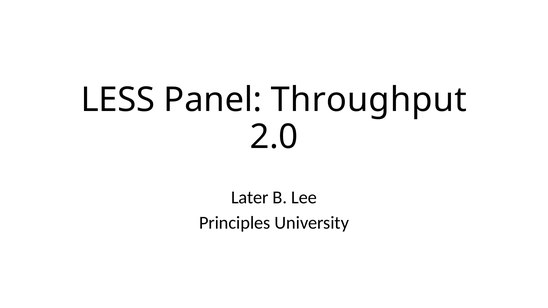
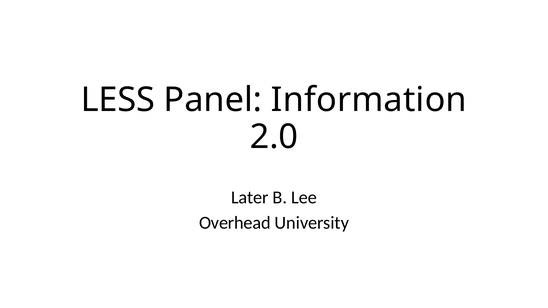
Throughput: Throughput -> Information
Principles: Principles -> Overhead
